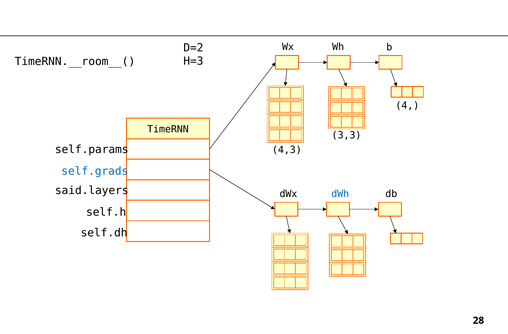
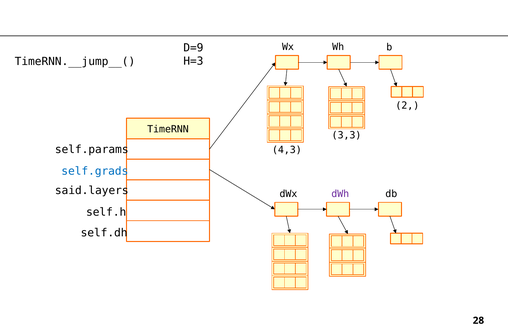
D=2: D=2 -> D=9
TimeRNN.__room__(: TimeRNN.__room__( -> TimeRNN.__jump__(
4: 4 -> 2
dWh colour: blue -> purple
